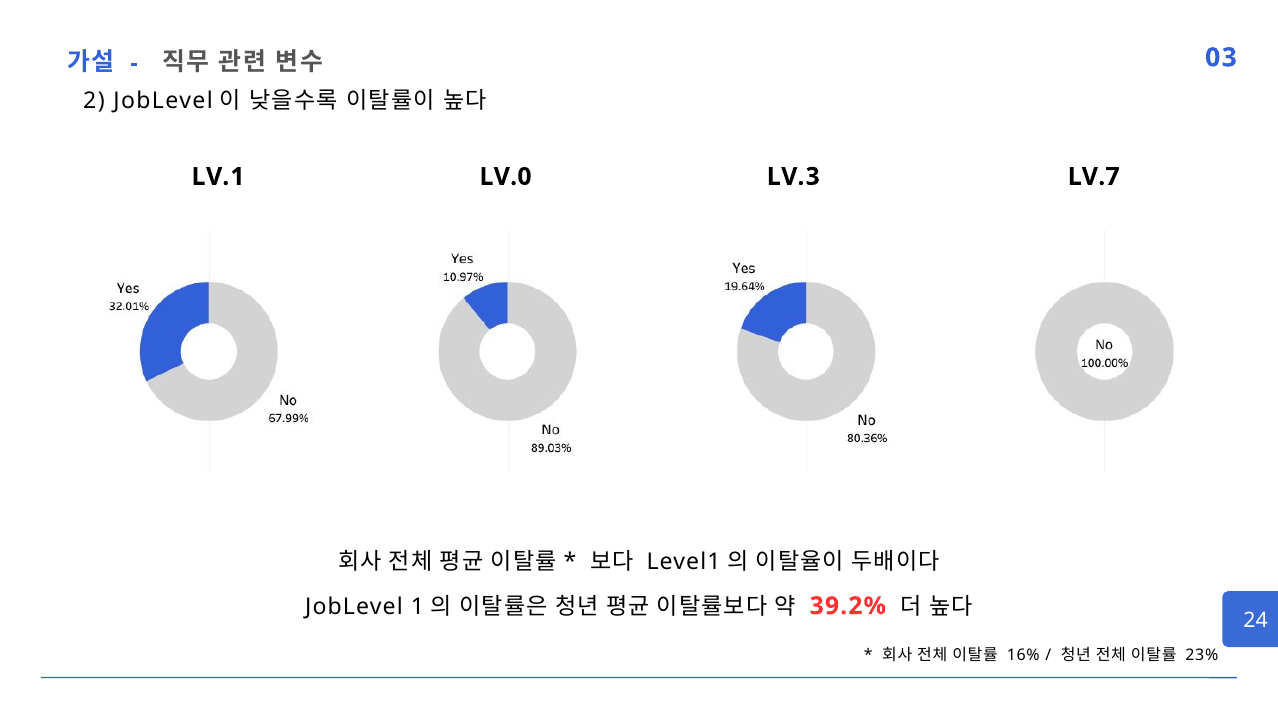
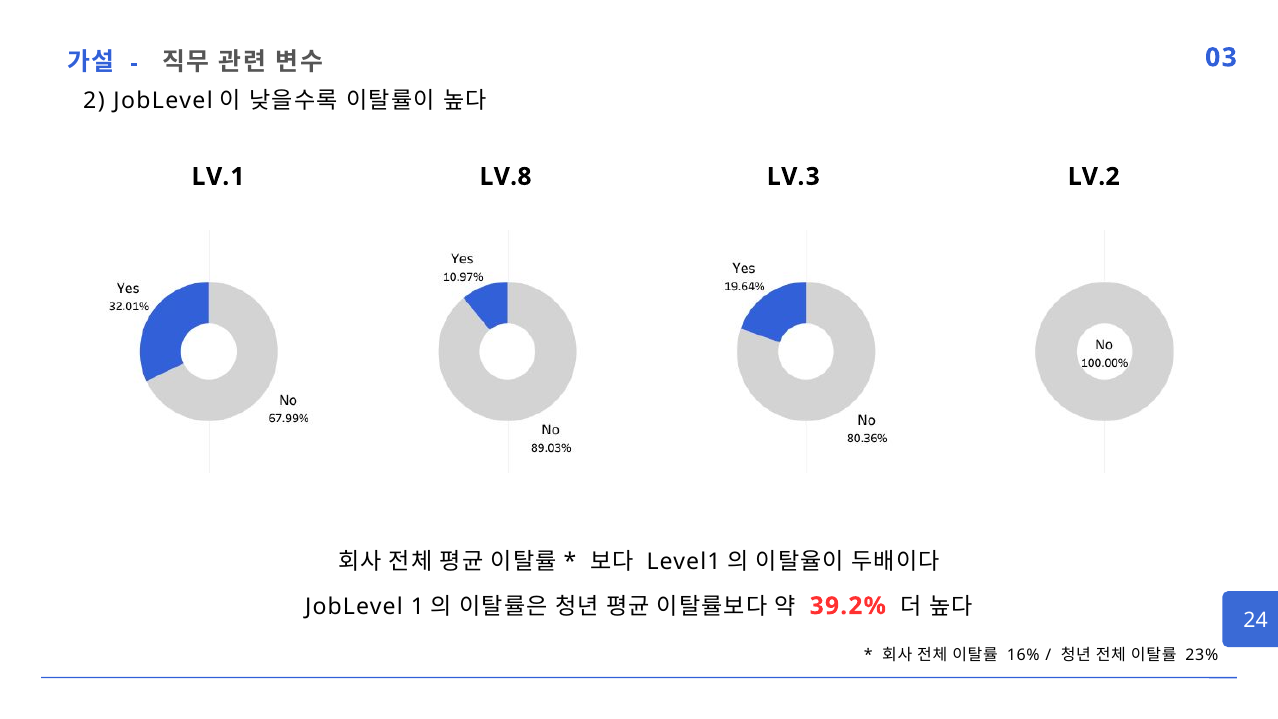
LV.0: LV.0 -> LV.8
LV.7: LV.7 -> LV.2
